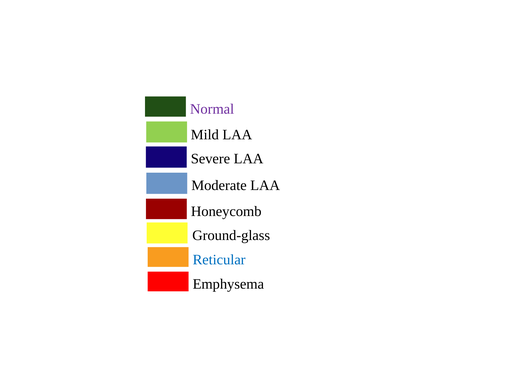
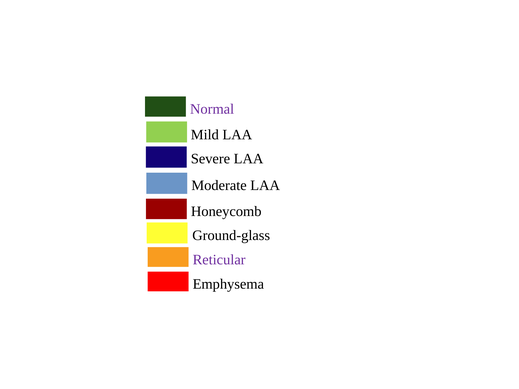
Reticular colour: blue -> purple
